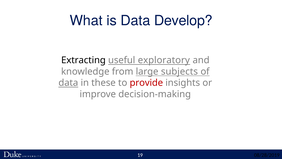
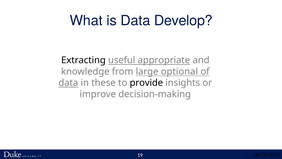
exploratory: exploratory -> appropriate
subjects: subjects -> optional
provide colour: red -> black
